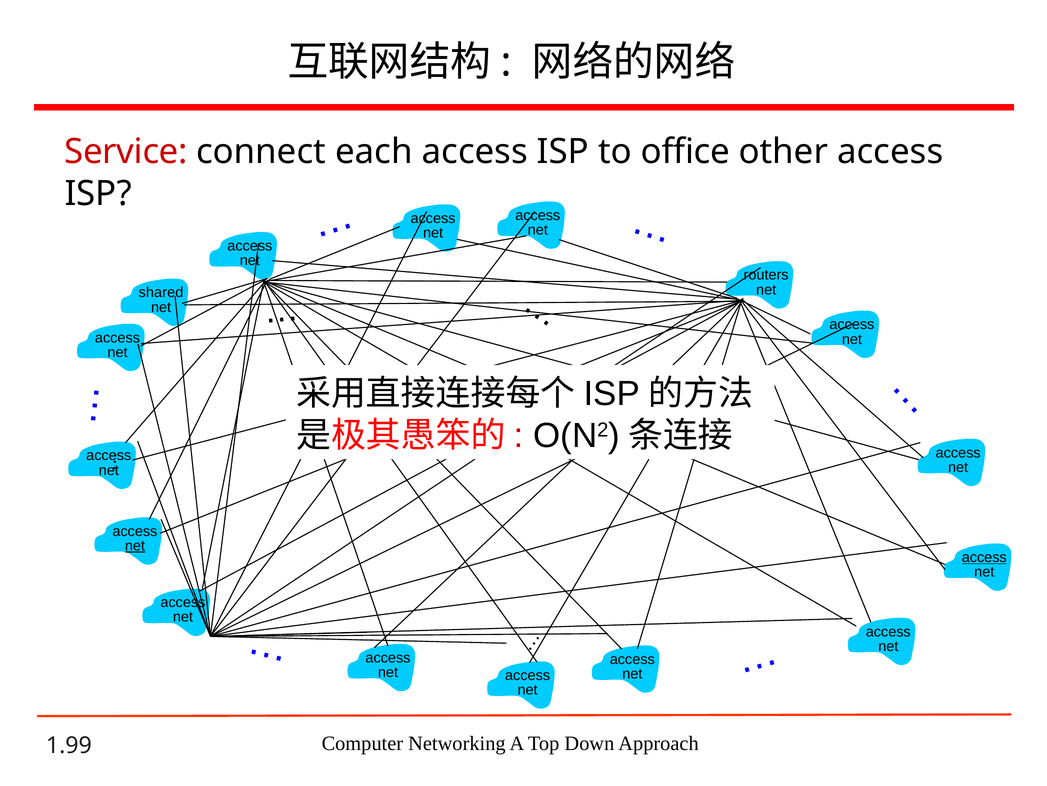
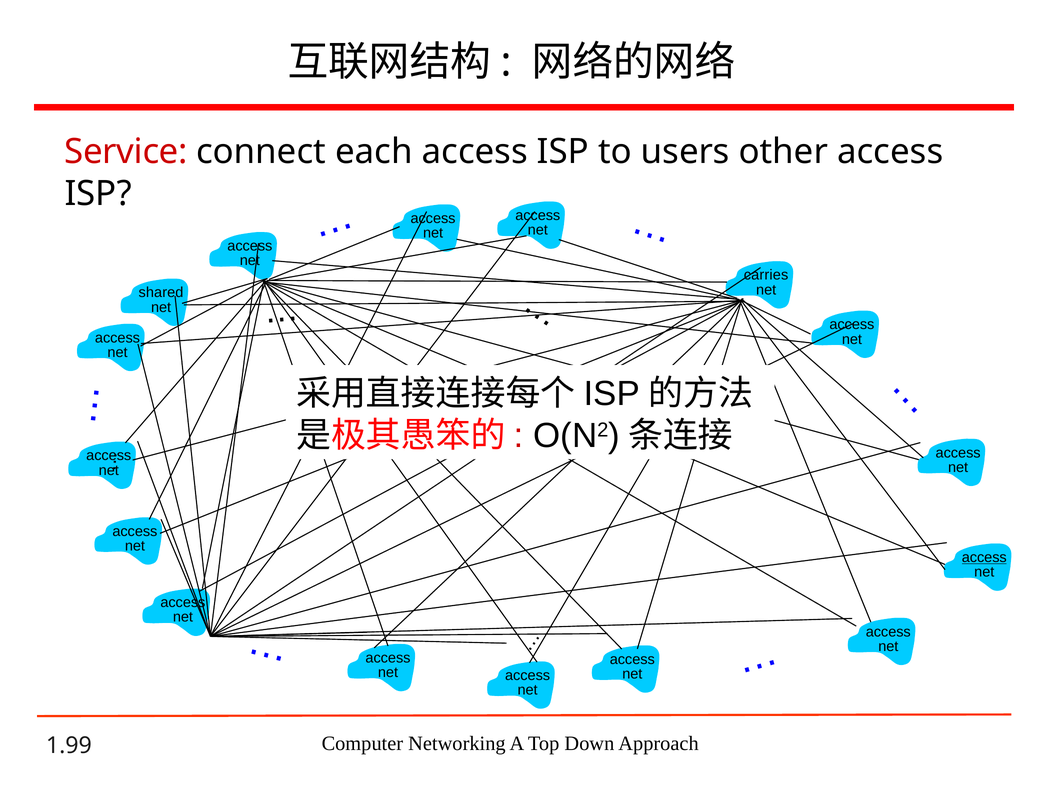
office: office -> users
routers: routers -> carries
net at (135, 545) underline: present -> none
